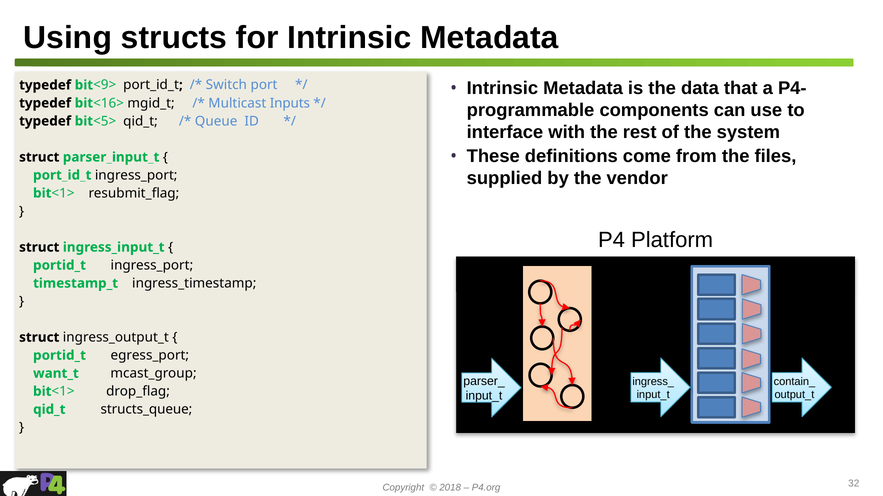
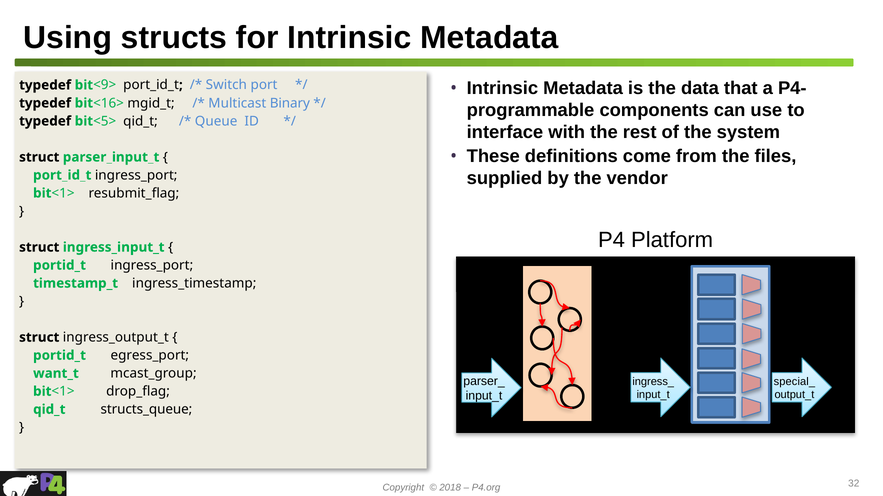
Inputs: Inputs -> Binary
contain_: contain_ -> special_
